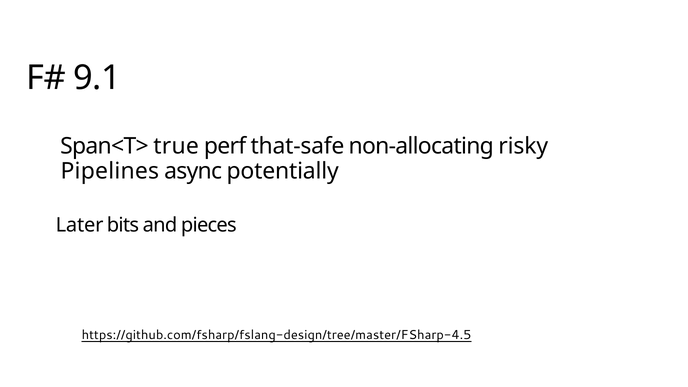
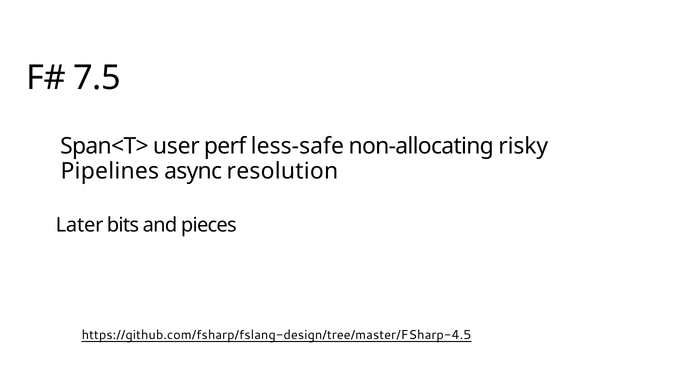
9.1: 9.1 -> 7.5
true: true -> user
that-safe: that-safe -> less-safe
potentially: potentially -> resolution
